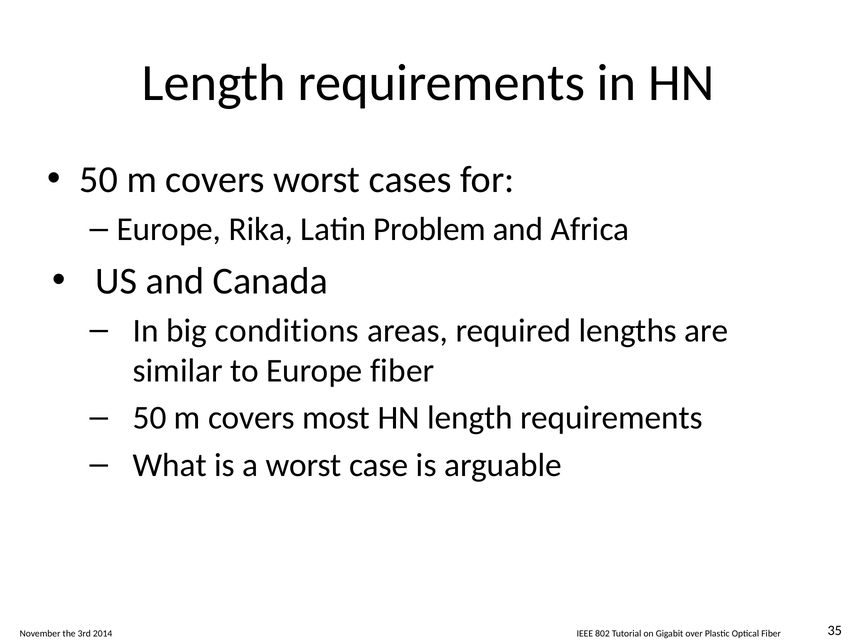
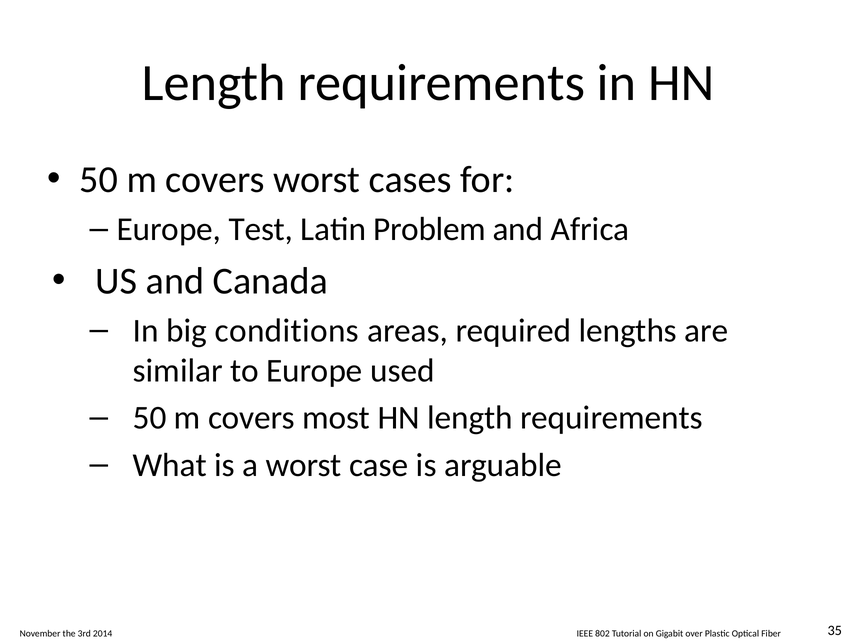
Rika: Rika -> Test
Europe fiber: fiber -> used
